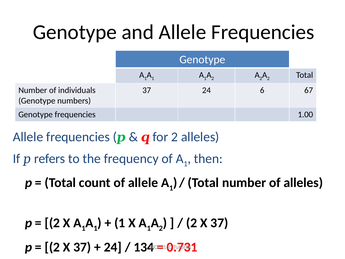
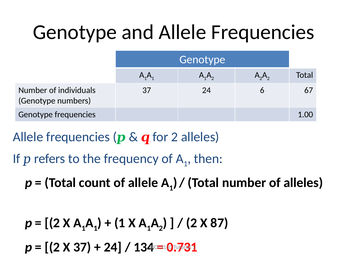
37 at (219, 223): 37 -> 87
